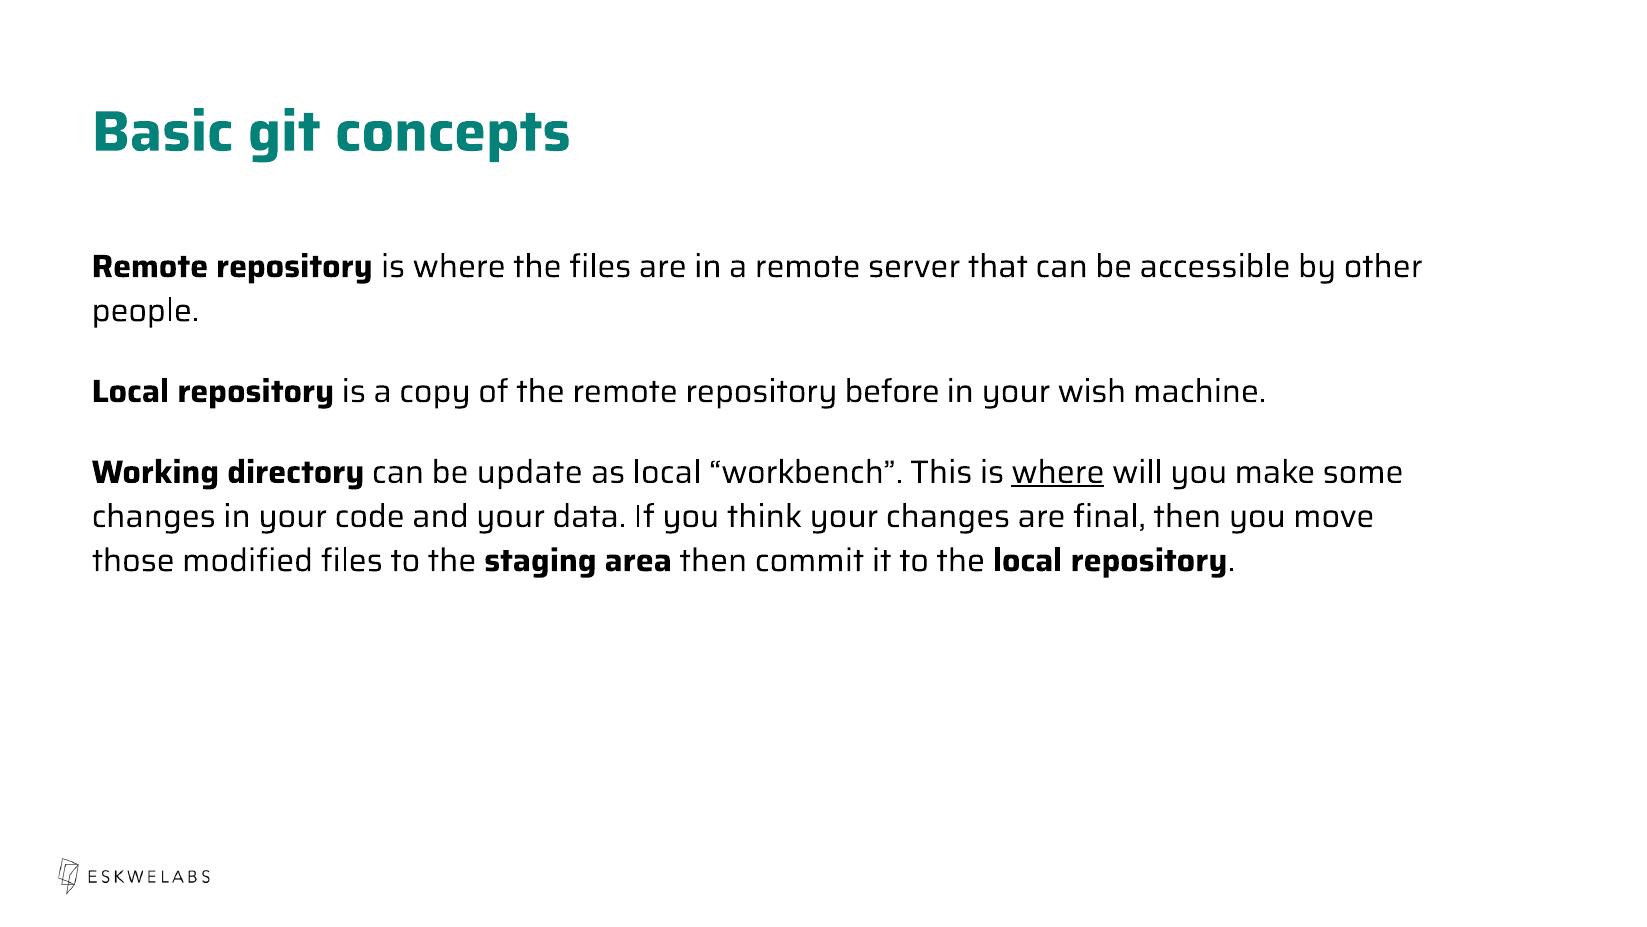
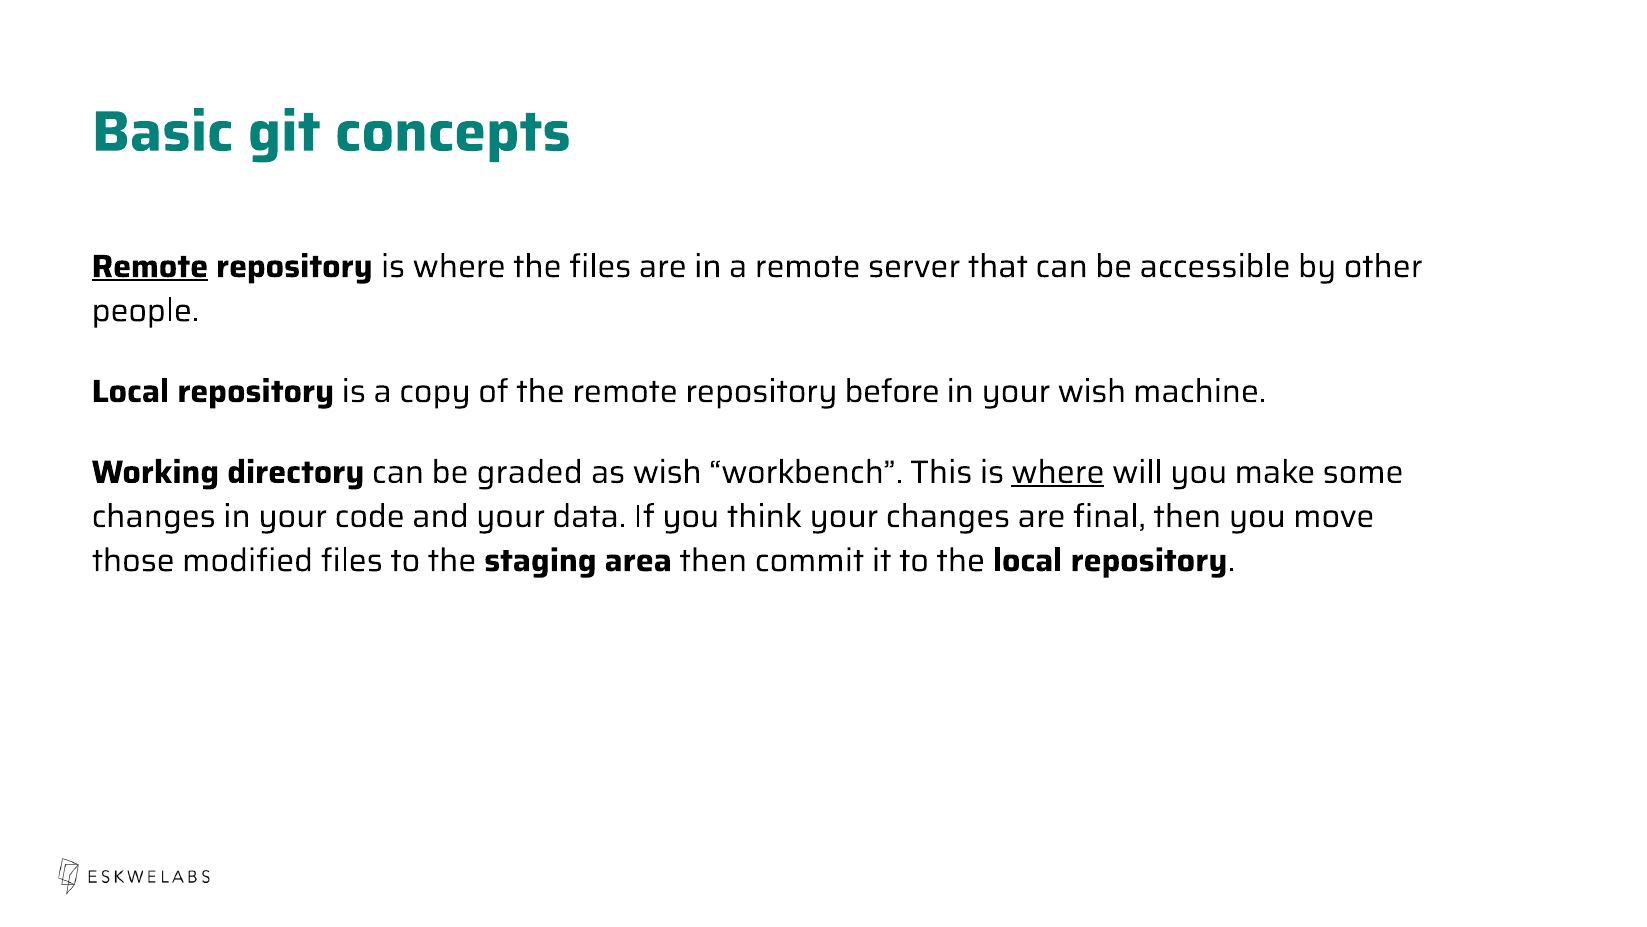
Remote at (150, 266) underline: none -> present
update: update -> graded
as local: local -> wish
